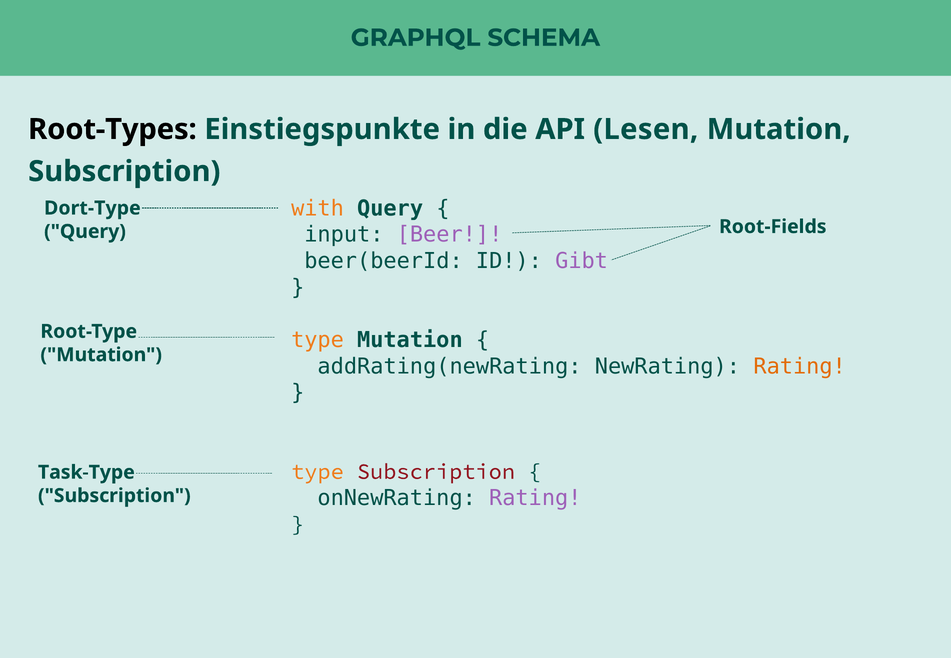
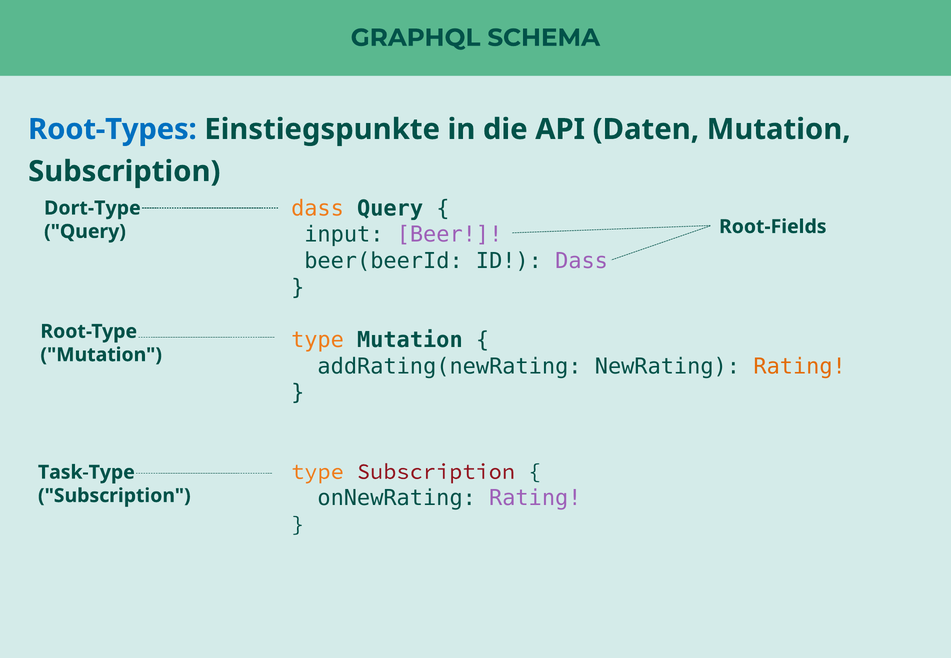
Root-Types colour: black -> blue
Lesen: Lesen -> Daten
with at (318, 209): with -> dass
ID Gibt: Gibt -> Dass
